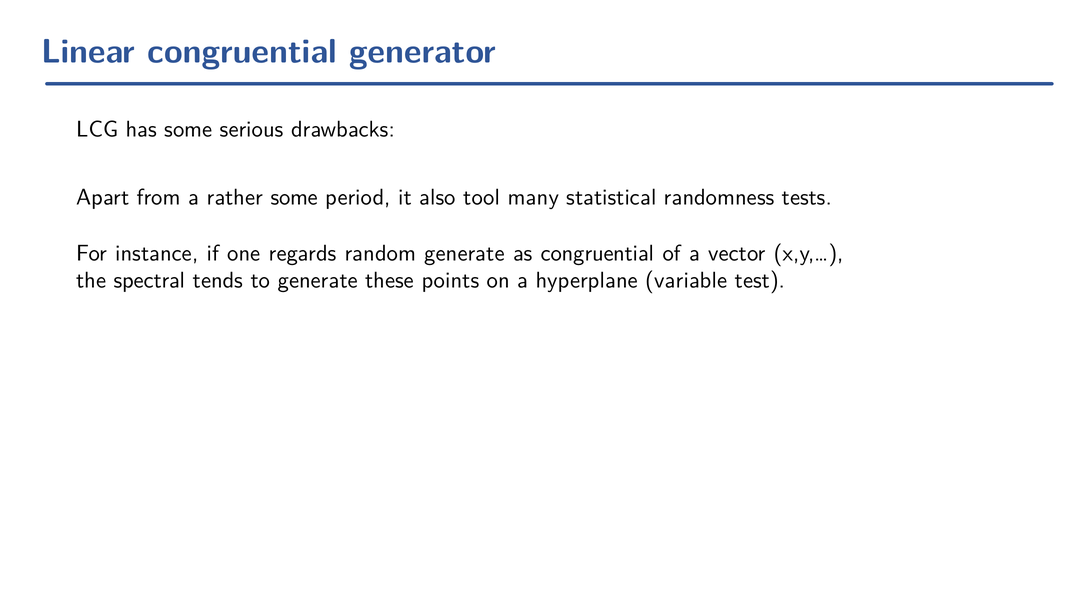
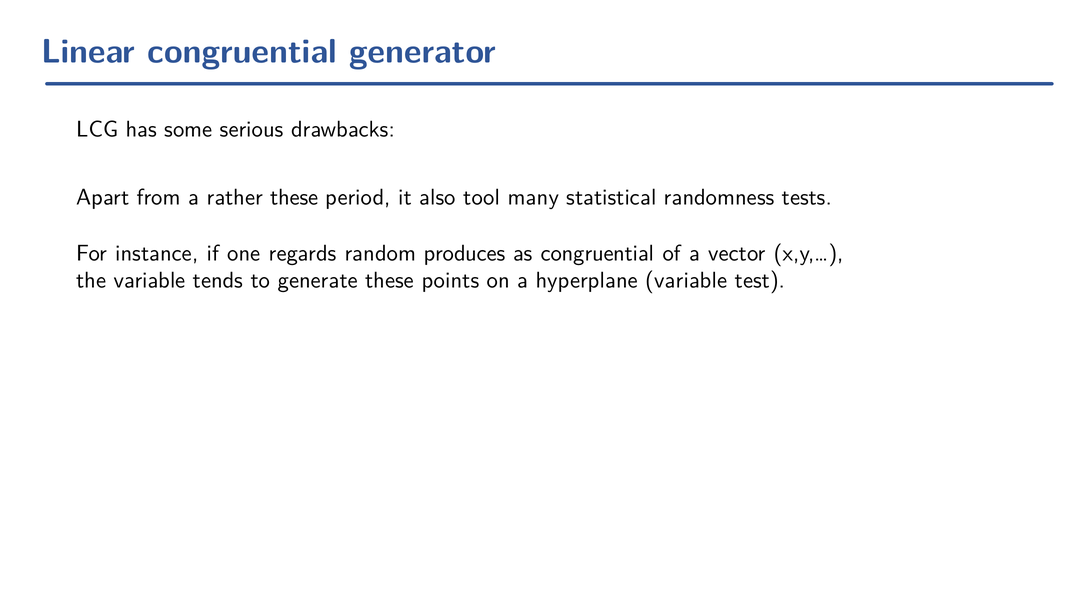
rather some: some -> these
random generate: generate -> produces
the spectral: spectral -> variable
